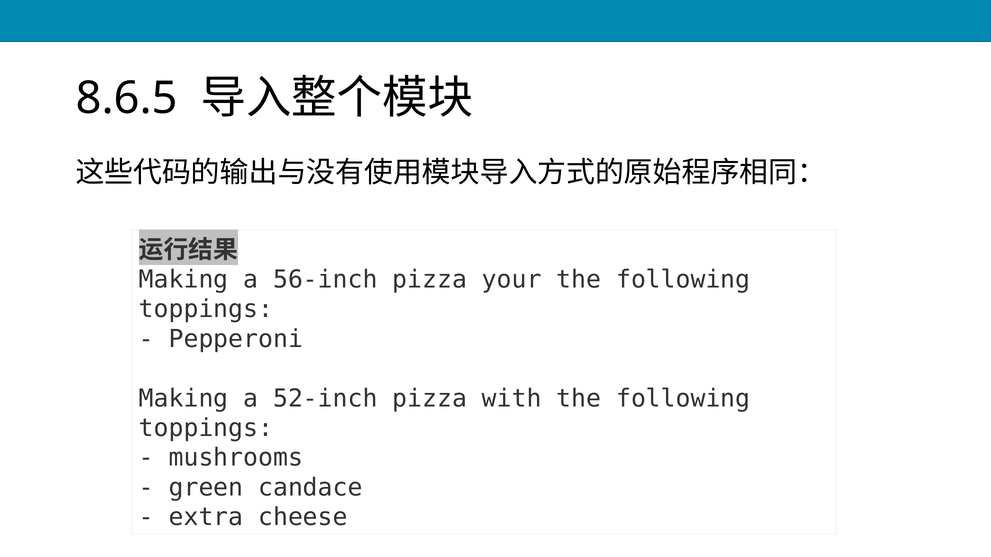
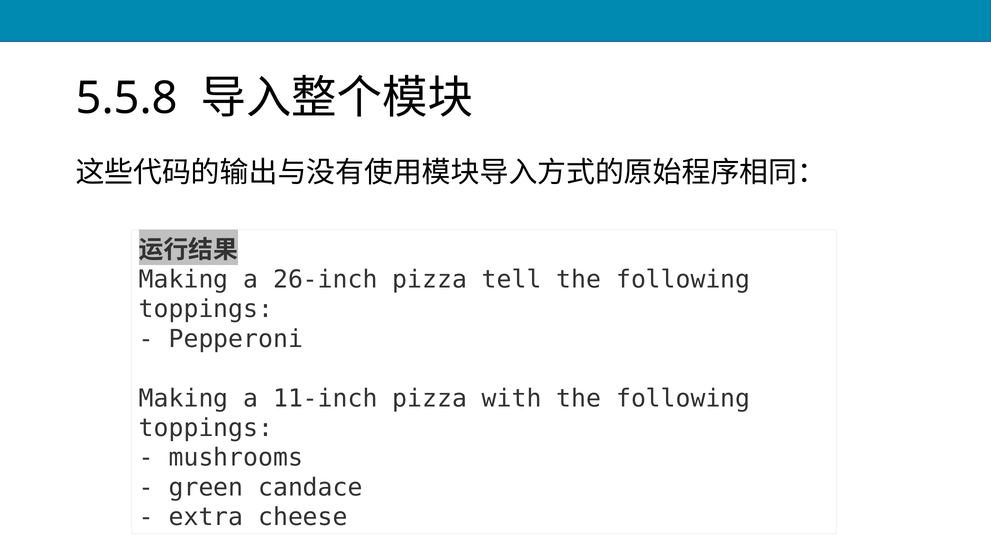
8.6.5: 8.6.5 -> 5.5.8
56-inch: 56-inch -> 26-inch
your: your -> tell
52-inch: 52-inch -> 11-inch
